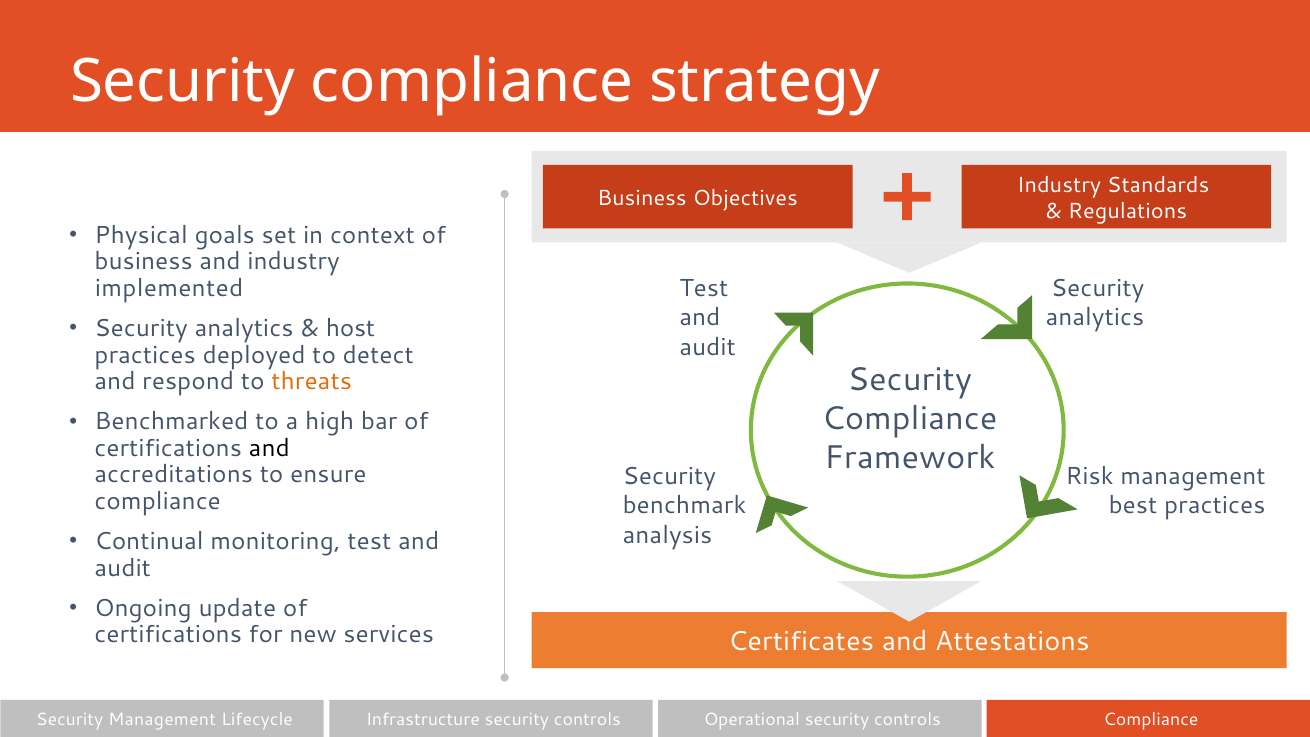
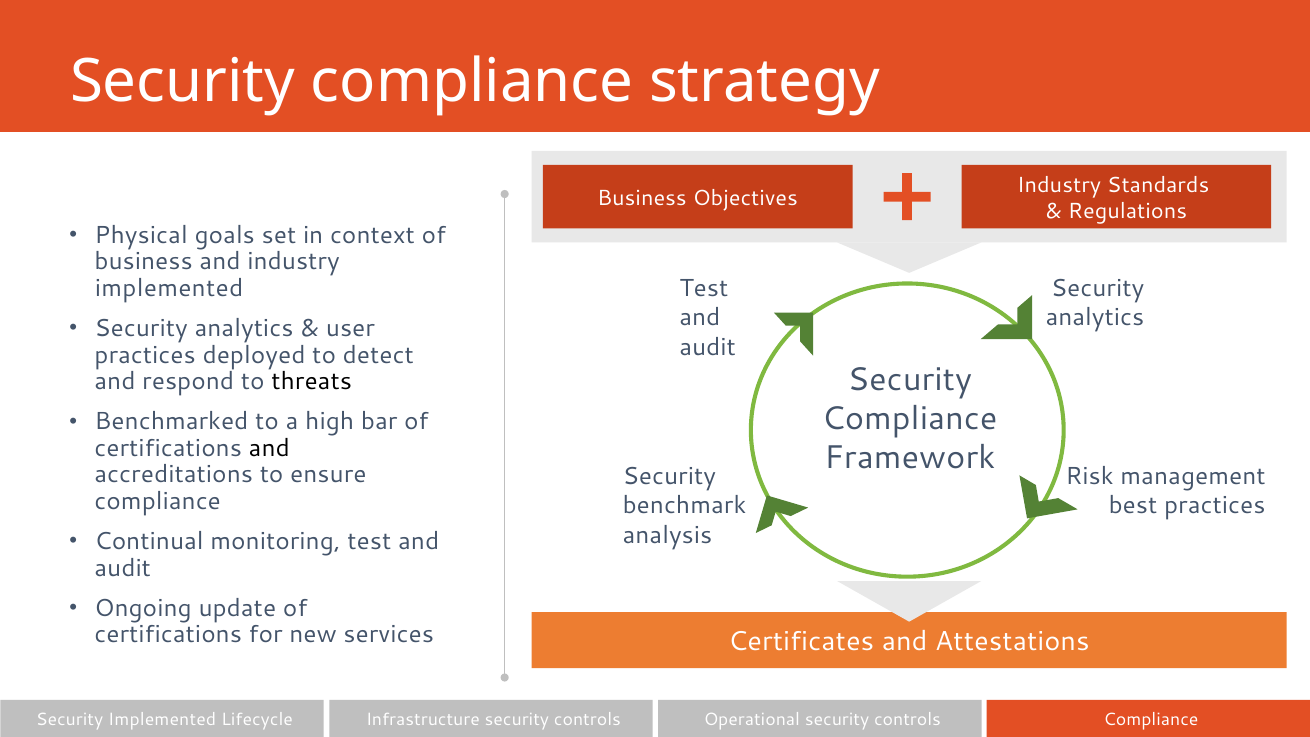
host: host -> user
threats colour: orange -> black
Security Management: Management -> Implemented
